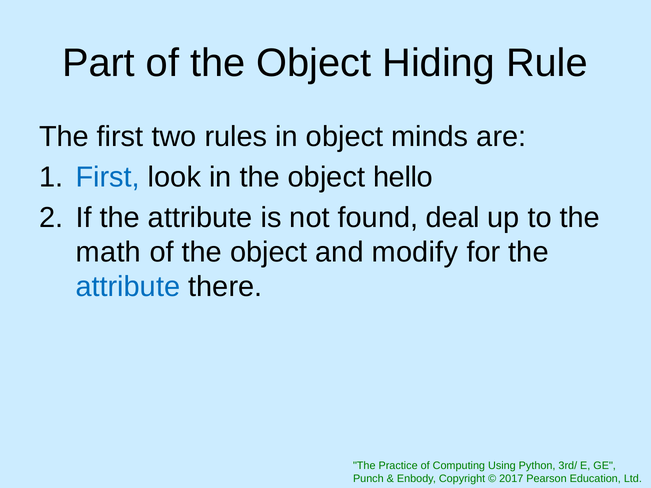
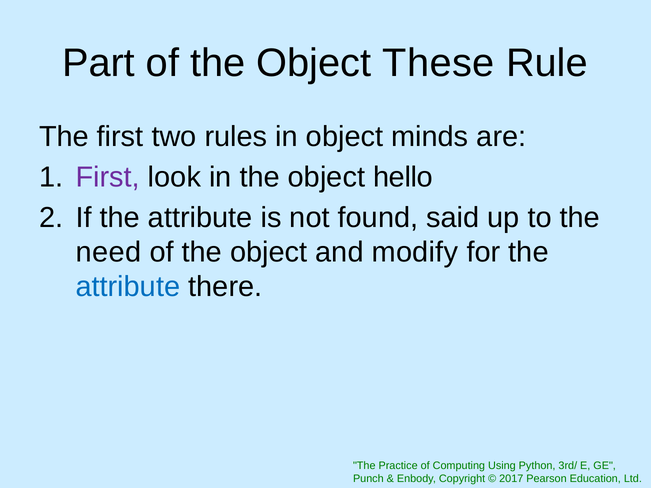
Hiding: Hiding -> These
First at (108, 177) colour: blue -> purple
deal: deal -> said
math: math -> need
